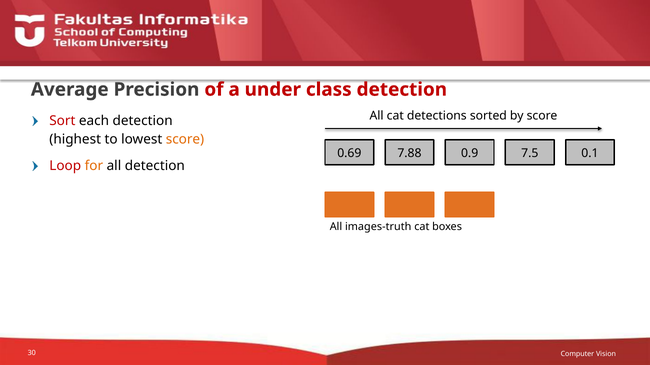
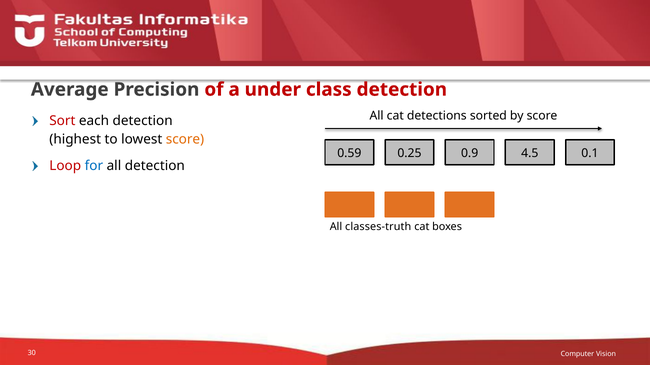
0.69: 0.69 -> 0.59
7.88: 7.88 -> 0.25
7.5: 7.5 -> 4.5
for colour: orange -> blue
images-truth: images-truth -> classes-truth
